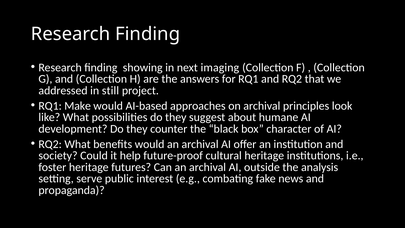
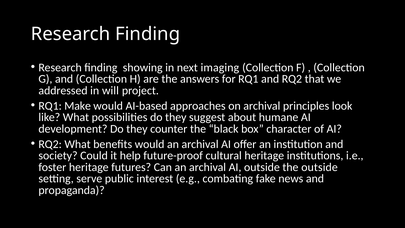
still: still -> will
the analysis: analysis -> outside
